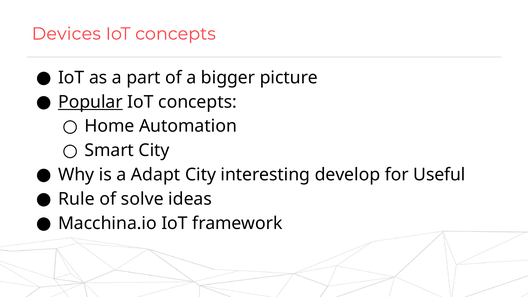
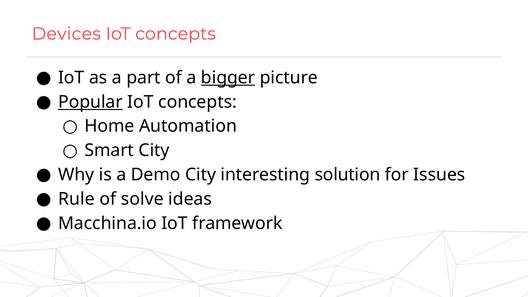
bigger underline: none -> present
Adapt: Adapt -> Demo
develop: develop -> solution
Useful: Useful -> Issues
